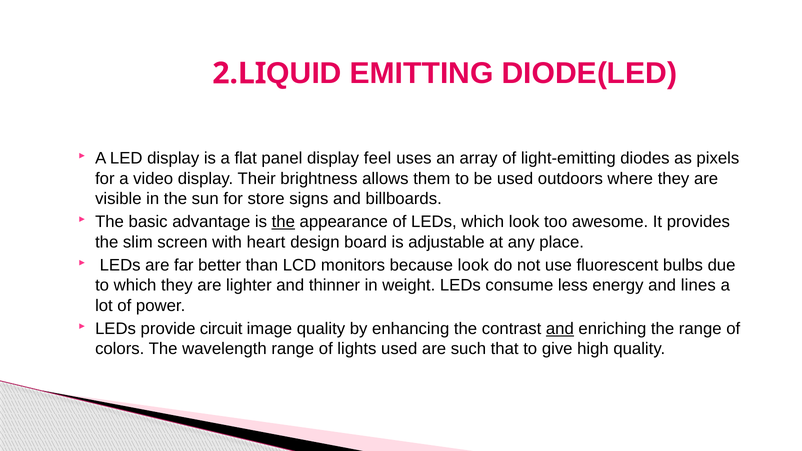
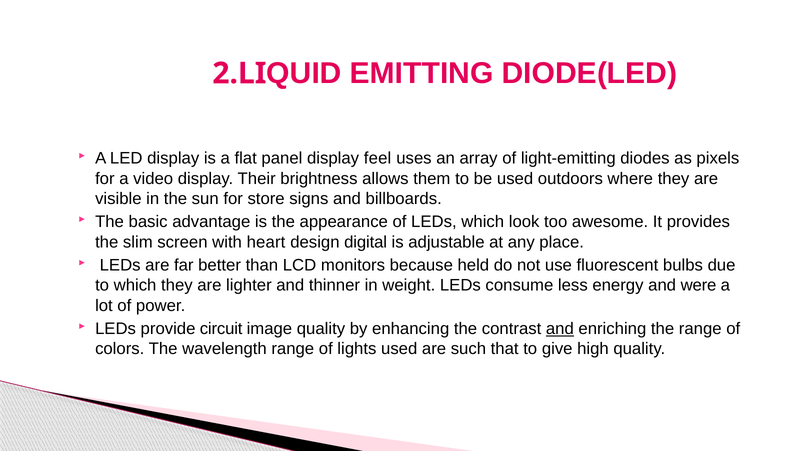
the at (283, 222) underline: present -> none
board: board -> digital
because look: look -> held
lines: lines -> were
